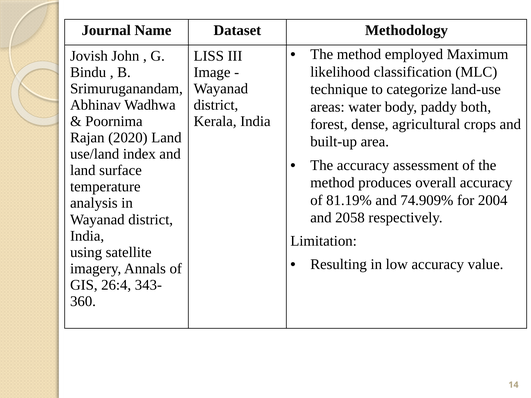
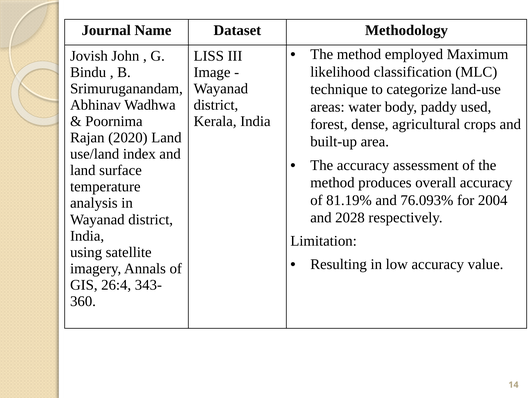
both: both -> used
74.909%: 74.909% -> 76.093%
2058: 2058 -> 2028
